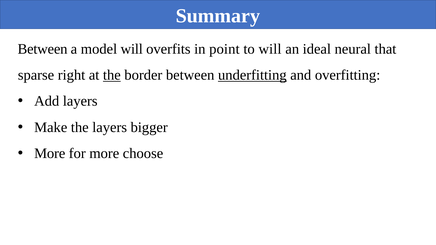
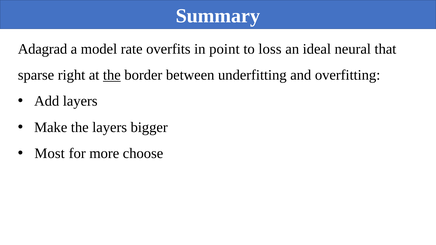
Between at (43, 49): Between -> Adagrad
model will: will -> rate
to will: will -> loss
underfitting underline: present -> none
More at (50, 154): More -> Most
